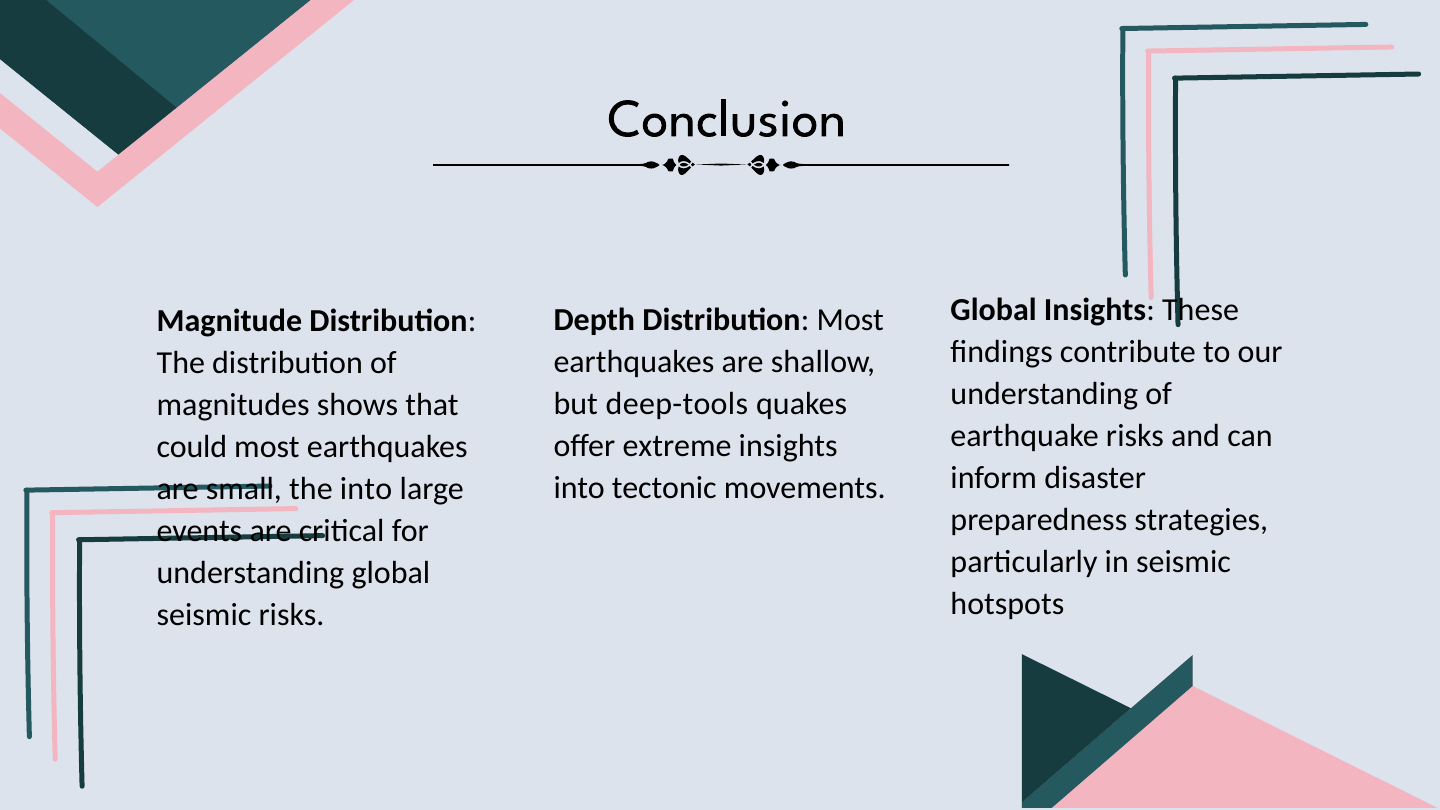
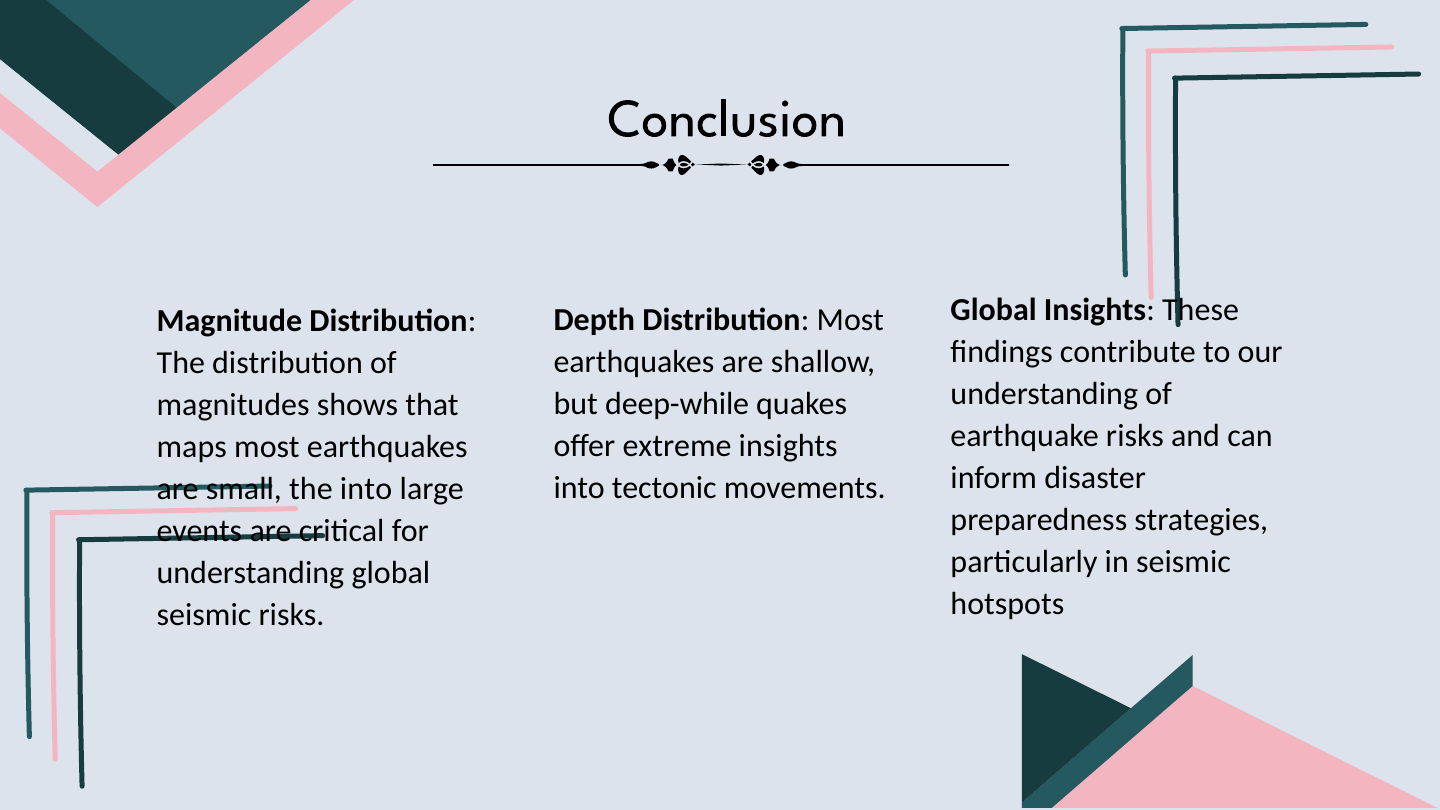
deep-tools: deep-tools -> deep-while
could: could -> maps
